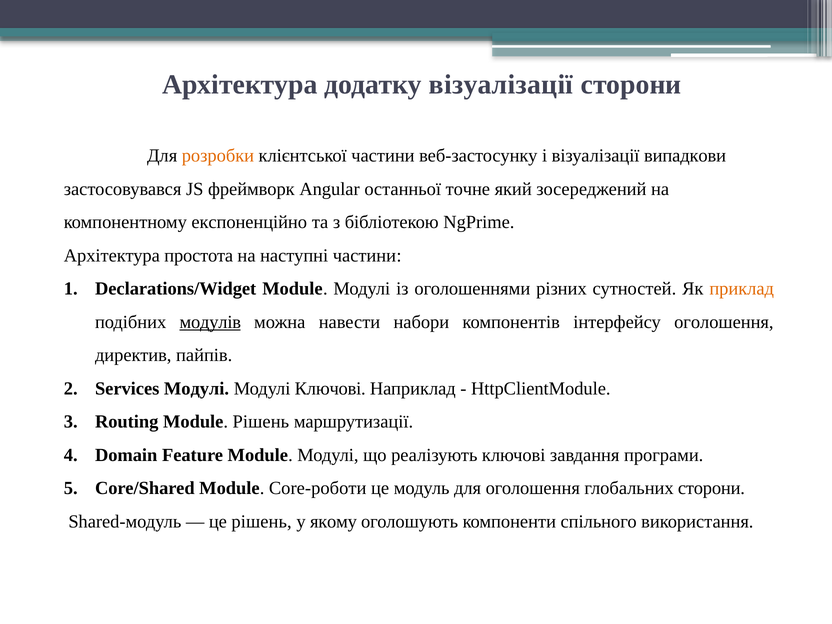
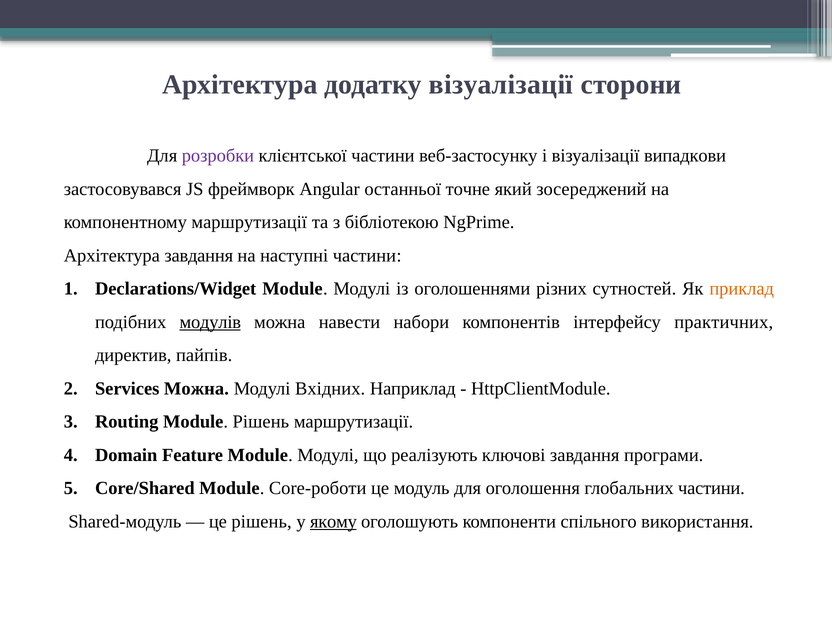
розробки colour: orange -> purple
компонентному експоненційно: експоненційно -> маршрутизації
Архітектура простота: простота -> завдання
інтерфейсу оголошення: оголошення -> практичних
Services Модулі: Модулі -> Можна
Модулі Ключові: Ключові -> Вхідних
глобальних сторони: сторони -> частини
якому underline: none -> present
